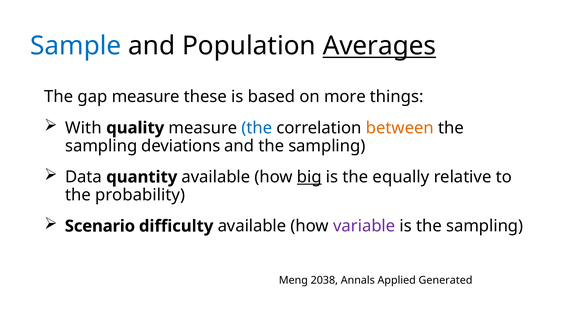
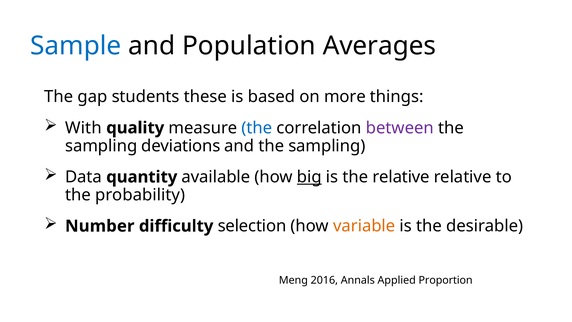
Averages underline: present -> none
gap measure: measure -> students
between colour: orange -> purple
the equally: equally -> relative
Scenario: Scenario -> Number
difficulty available: available -> selection
variable colour: purple -> orange
is the sampling: sampling -> desirable
2038: 2038 -> 2016
Generated: Generated -> Proportion
